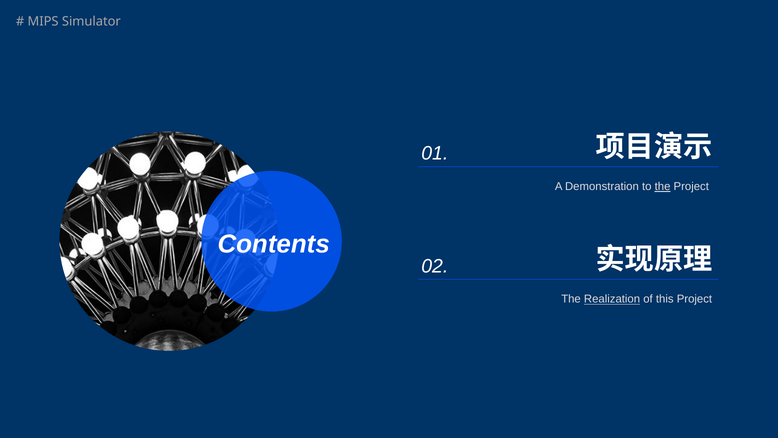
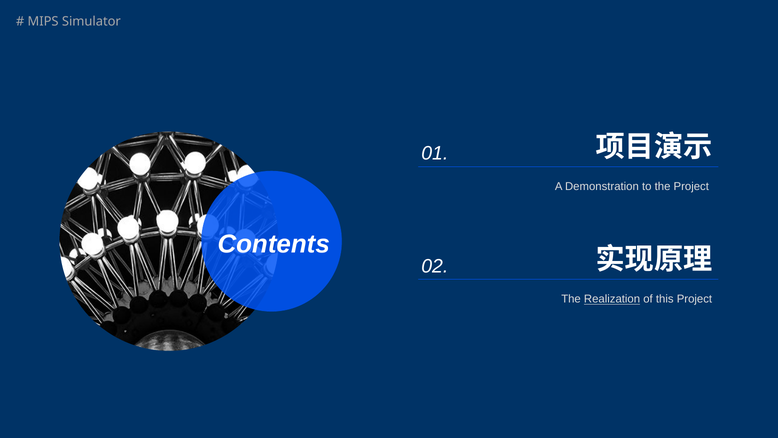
the at (663, 186) underline: present -> none
